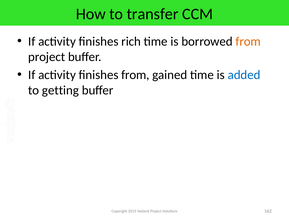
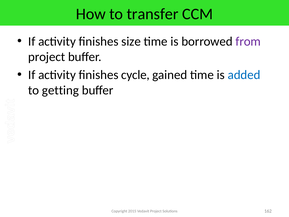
rich: rich -> size
from at (248, 41) colour: orange -> purple
finishes from: from -> cycle
